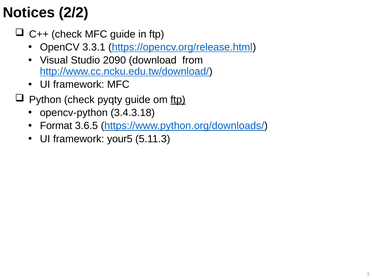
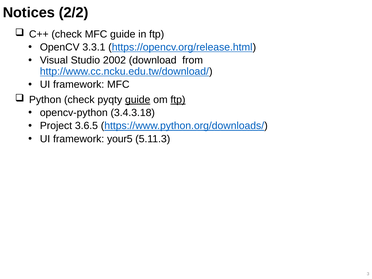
2090: 2090 -> 2002
guide at (138, 100) underline: none -> present
Format: Format -> Project
